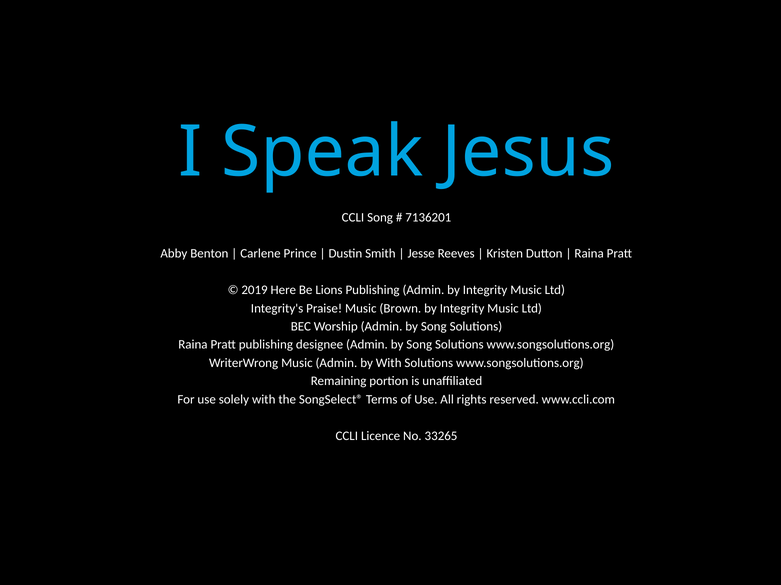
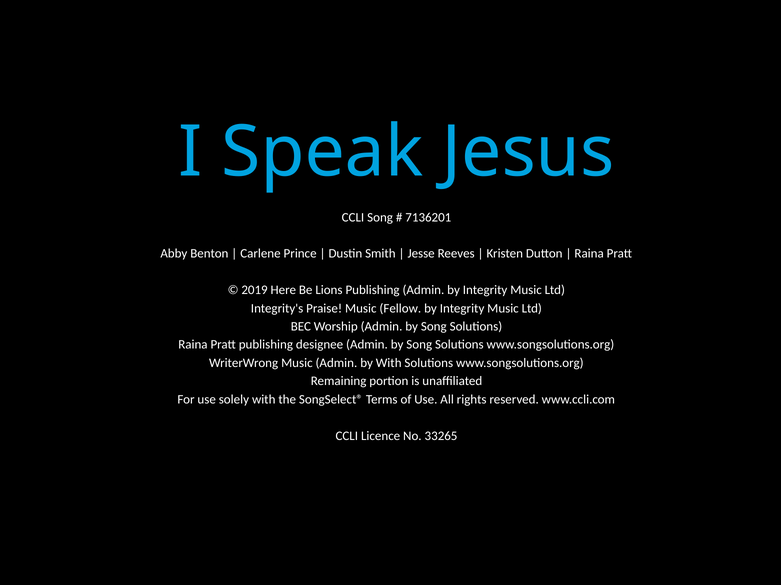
Brown: Brown -> Fellow
